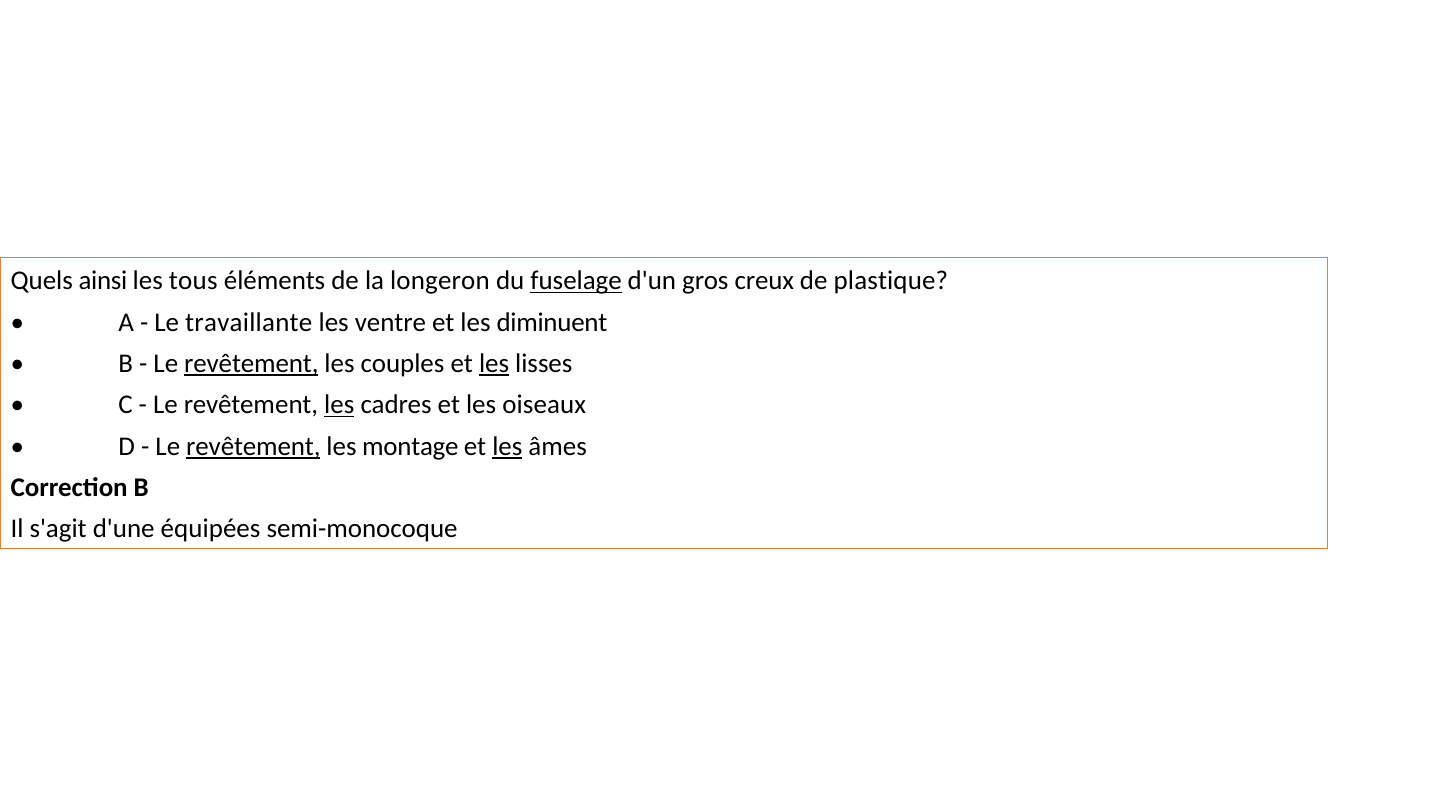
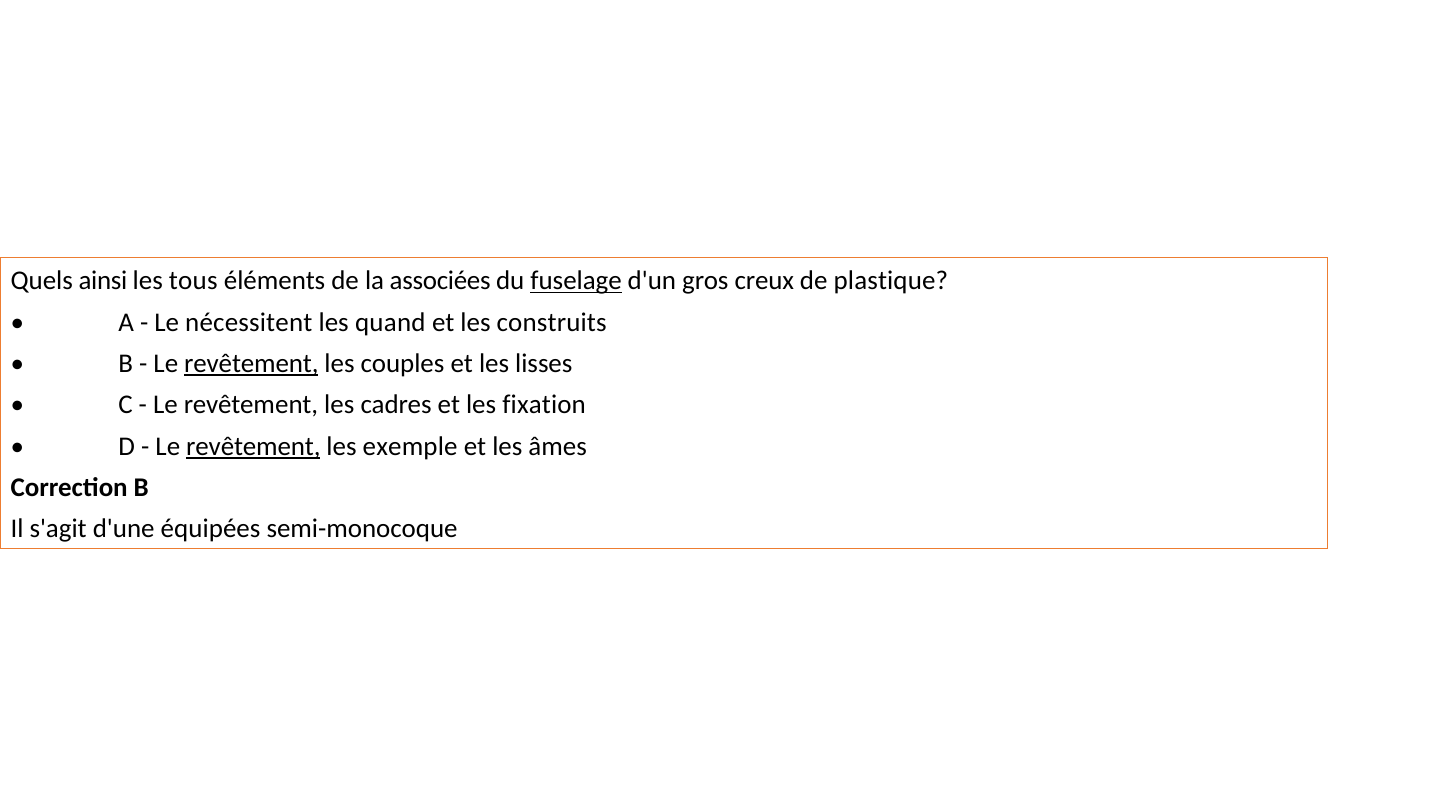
longeron: longeron -> associées
travaillante: travaillante -> nécessitent
ventre: ventre -> quand
diminuent: diminuent -> construits
les at (494, 363) underline: present -> none
les at (339, 405) underline: present -> none
oiseaux: oiseaux -> fixation
montage: montage -> exemple
les at (507, 446) underline: present -> none
